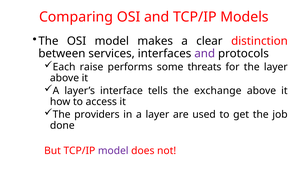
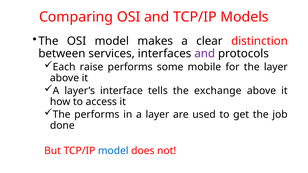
threats: threats -> mobile
The providers: providers -> performs
model at (113, 151) colour: purple -> blue
